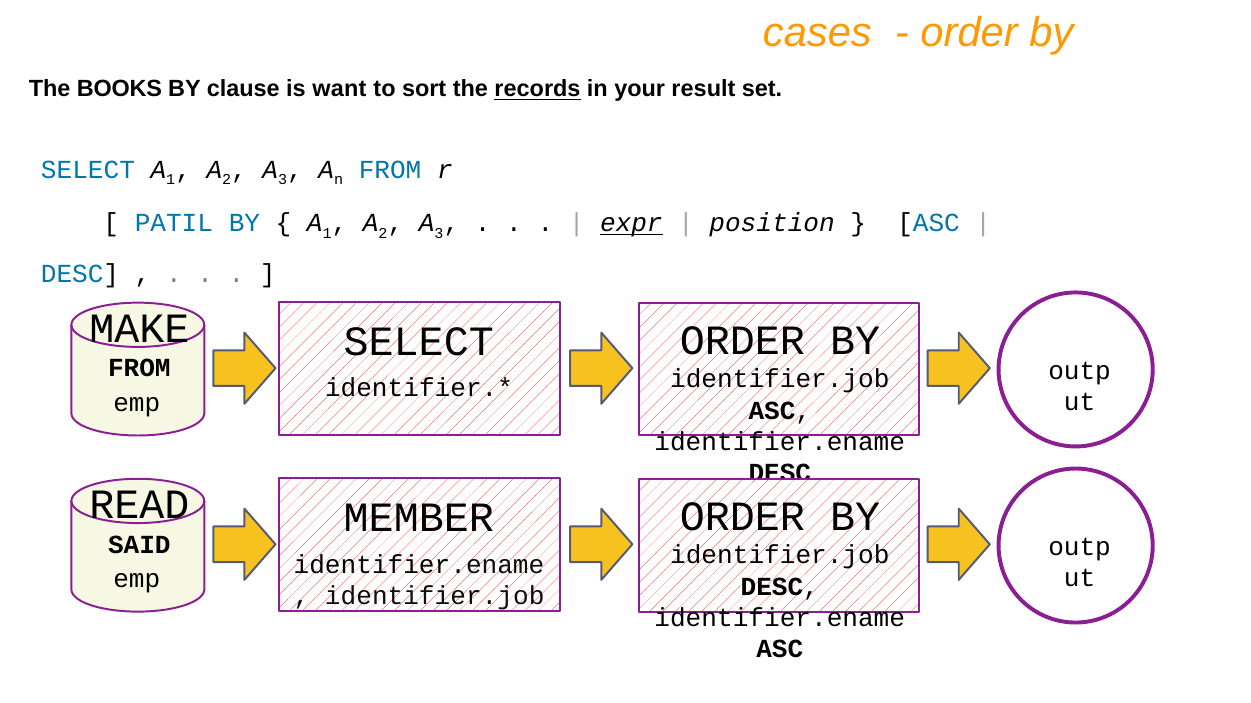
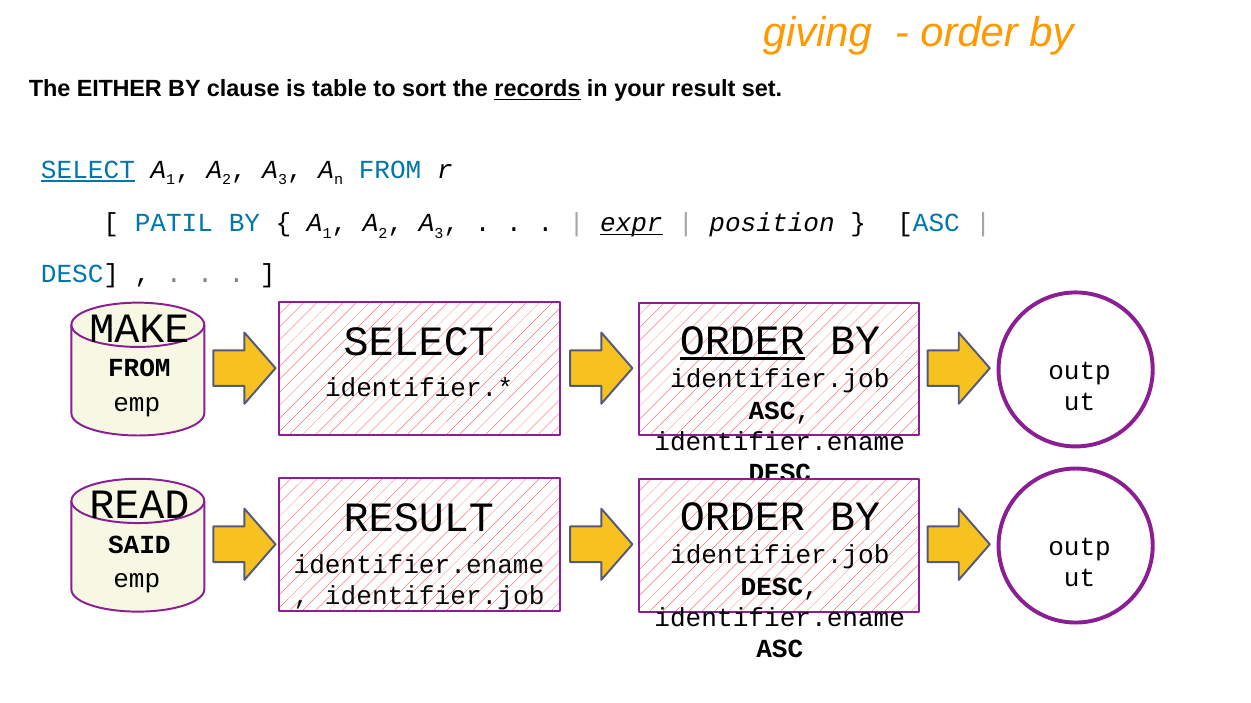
cases: cases -> giving
BOOKS: BOOKS -> EITHER
want: want -> table
SELECT at (88, 170) underline: none -> present
ORDER at (742, 341) underline: none -> present
MEMBER at (419, 518): MEMBER -> RESULT
